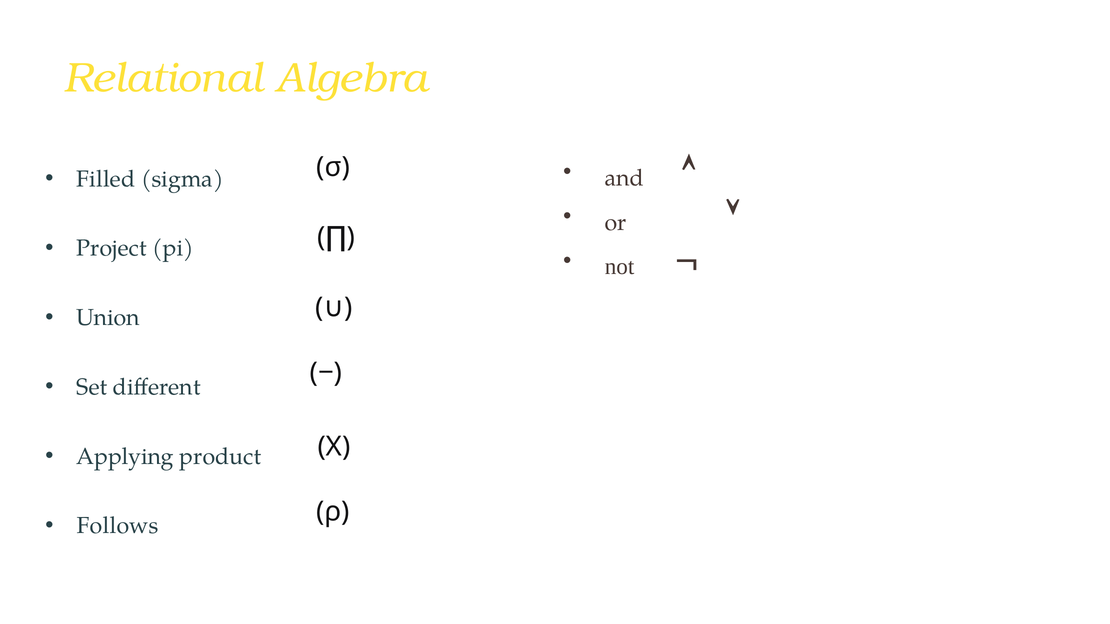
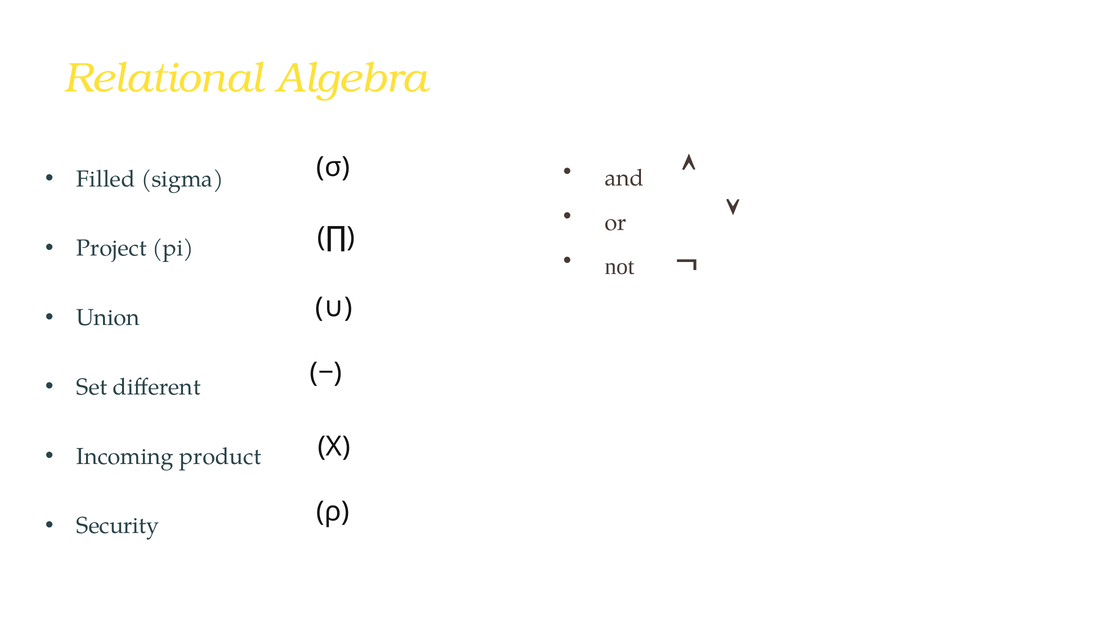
Applying: Applying -> Incoming
Follows: Follows -> Security
